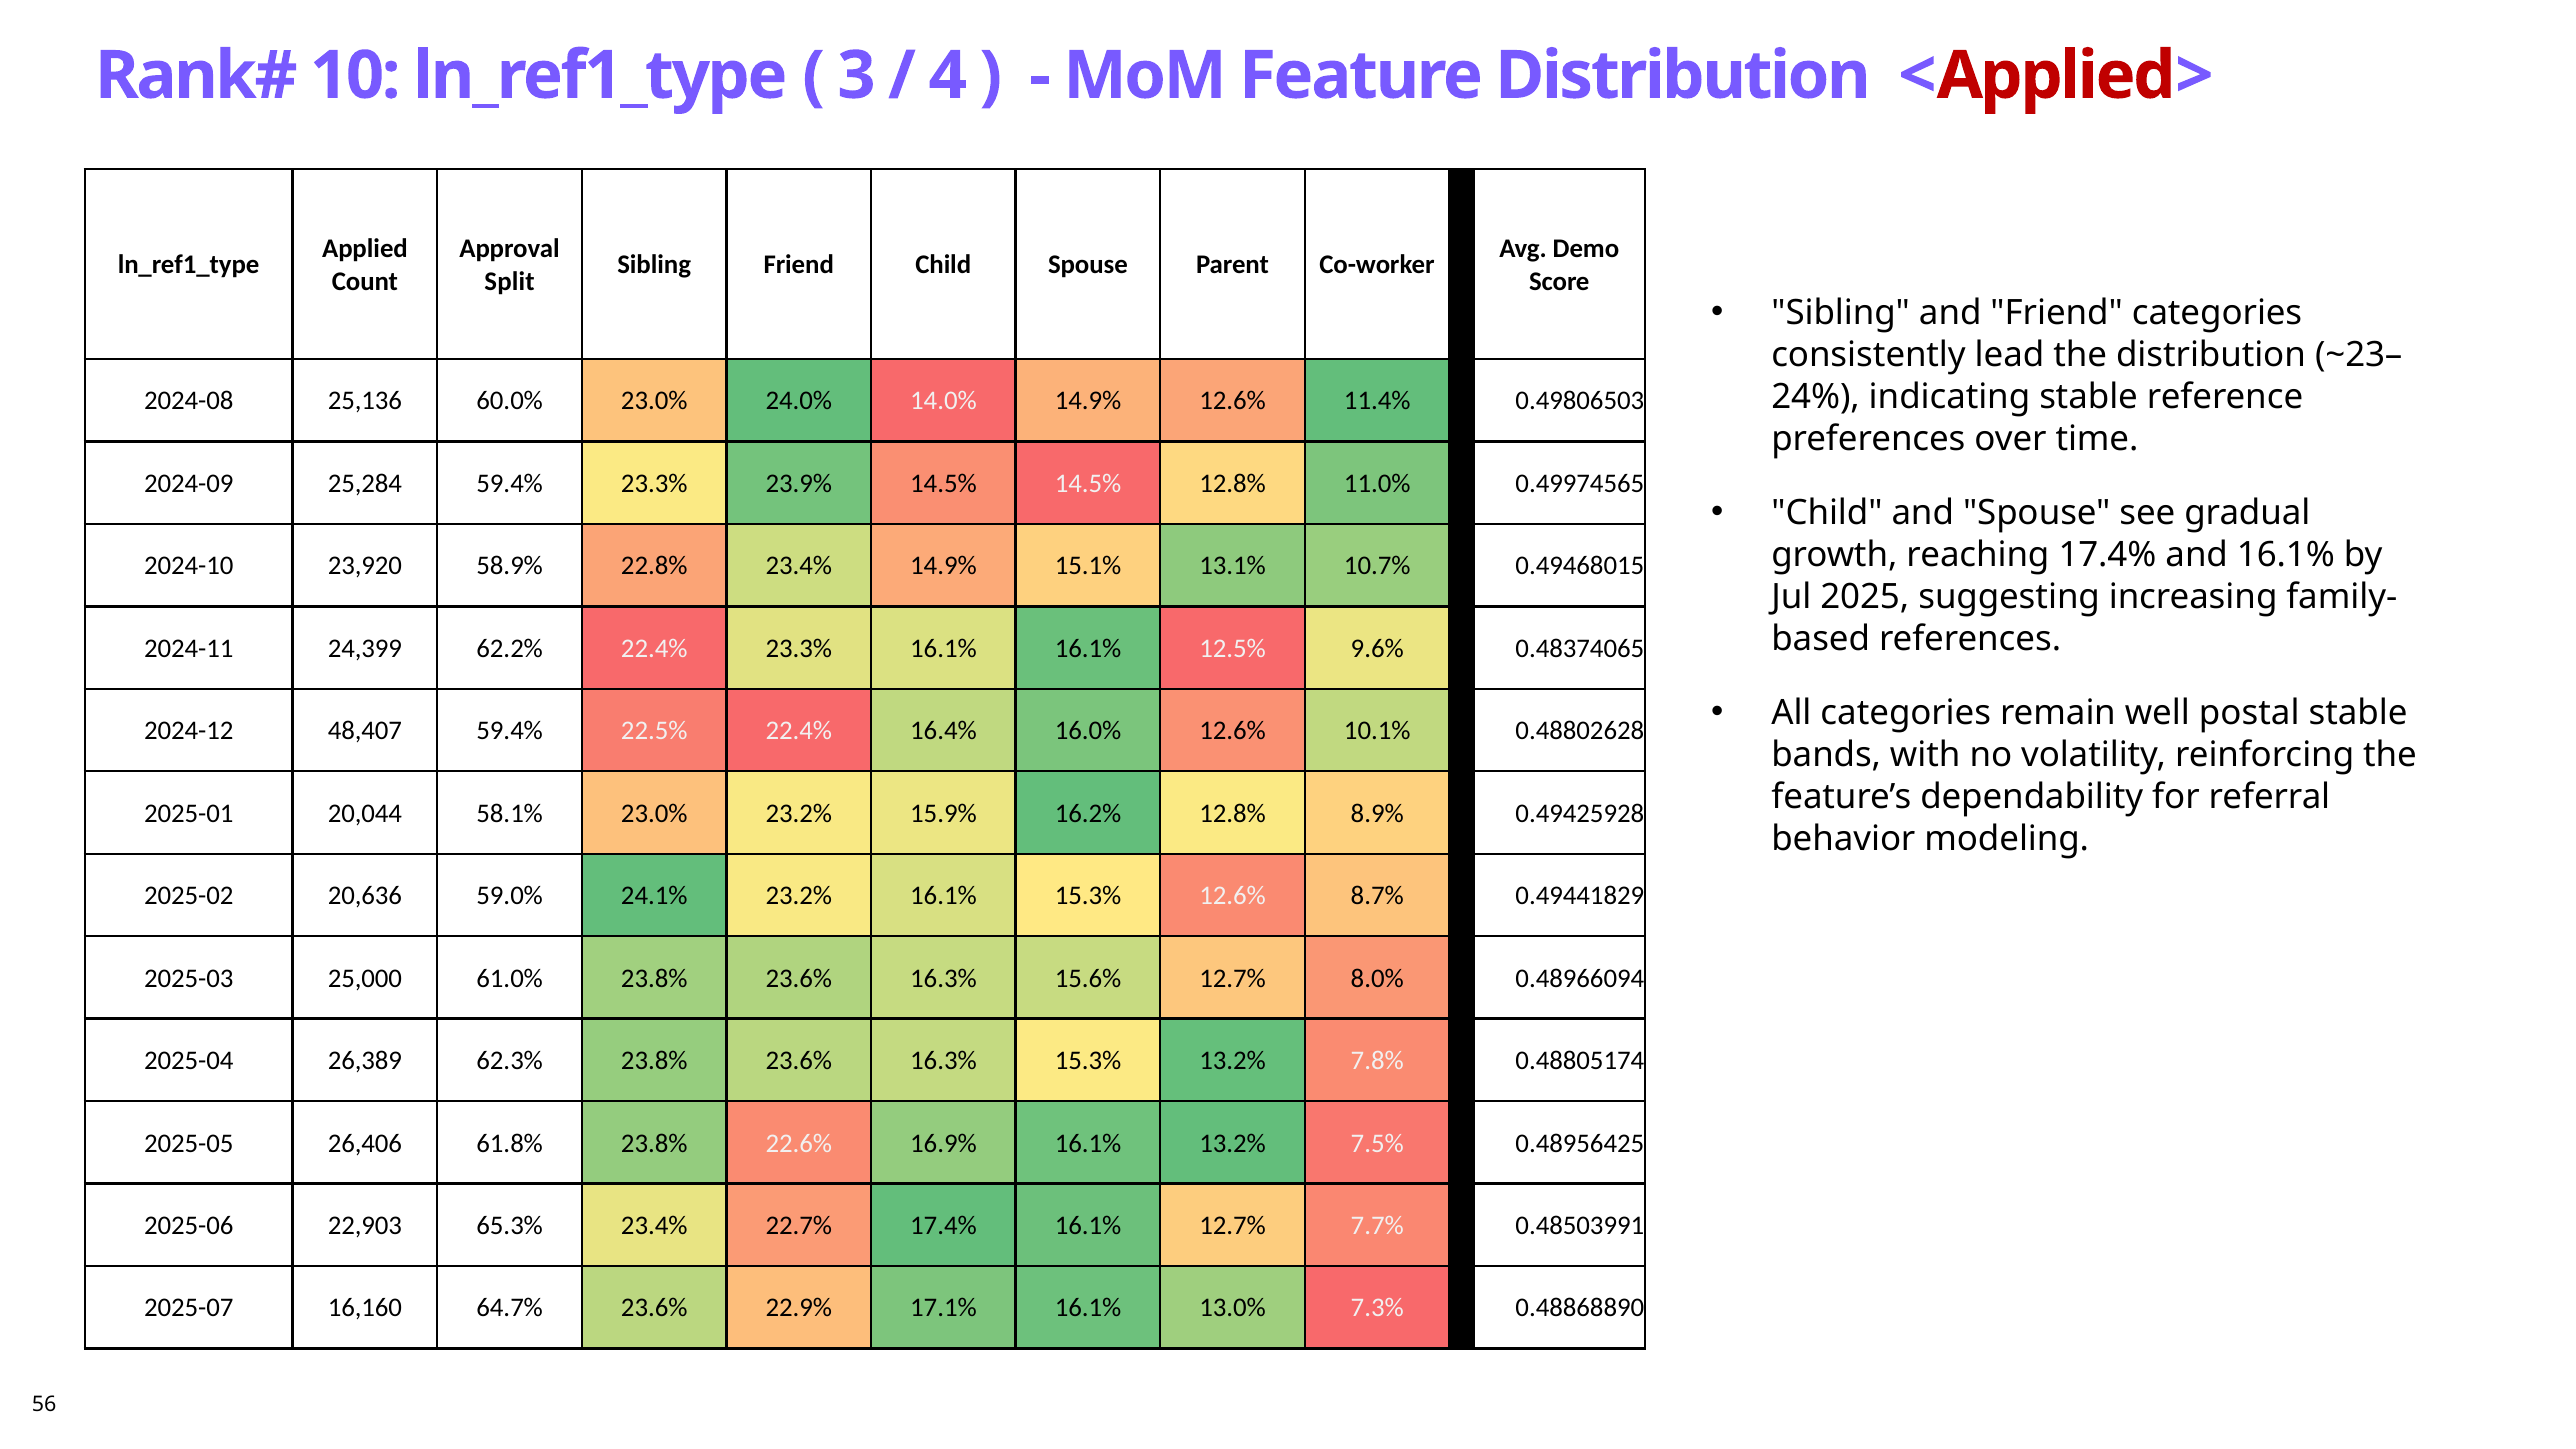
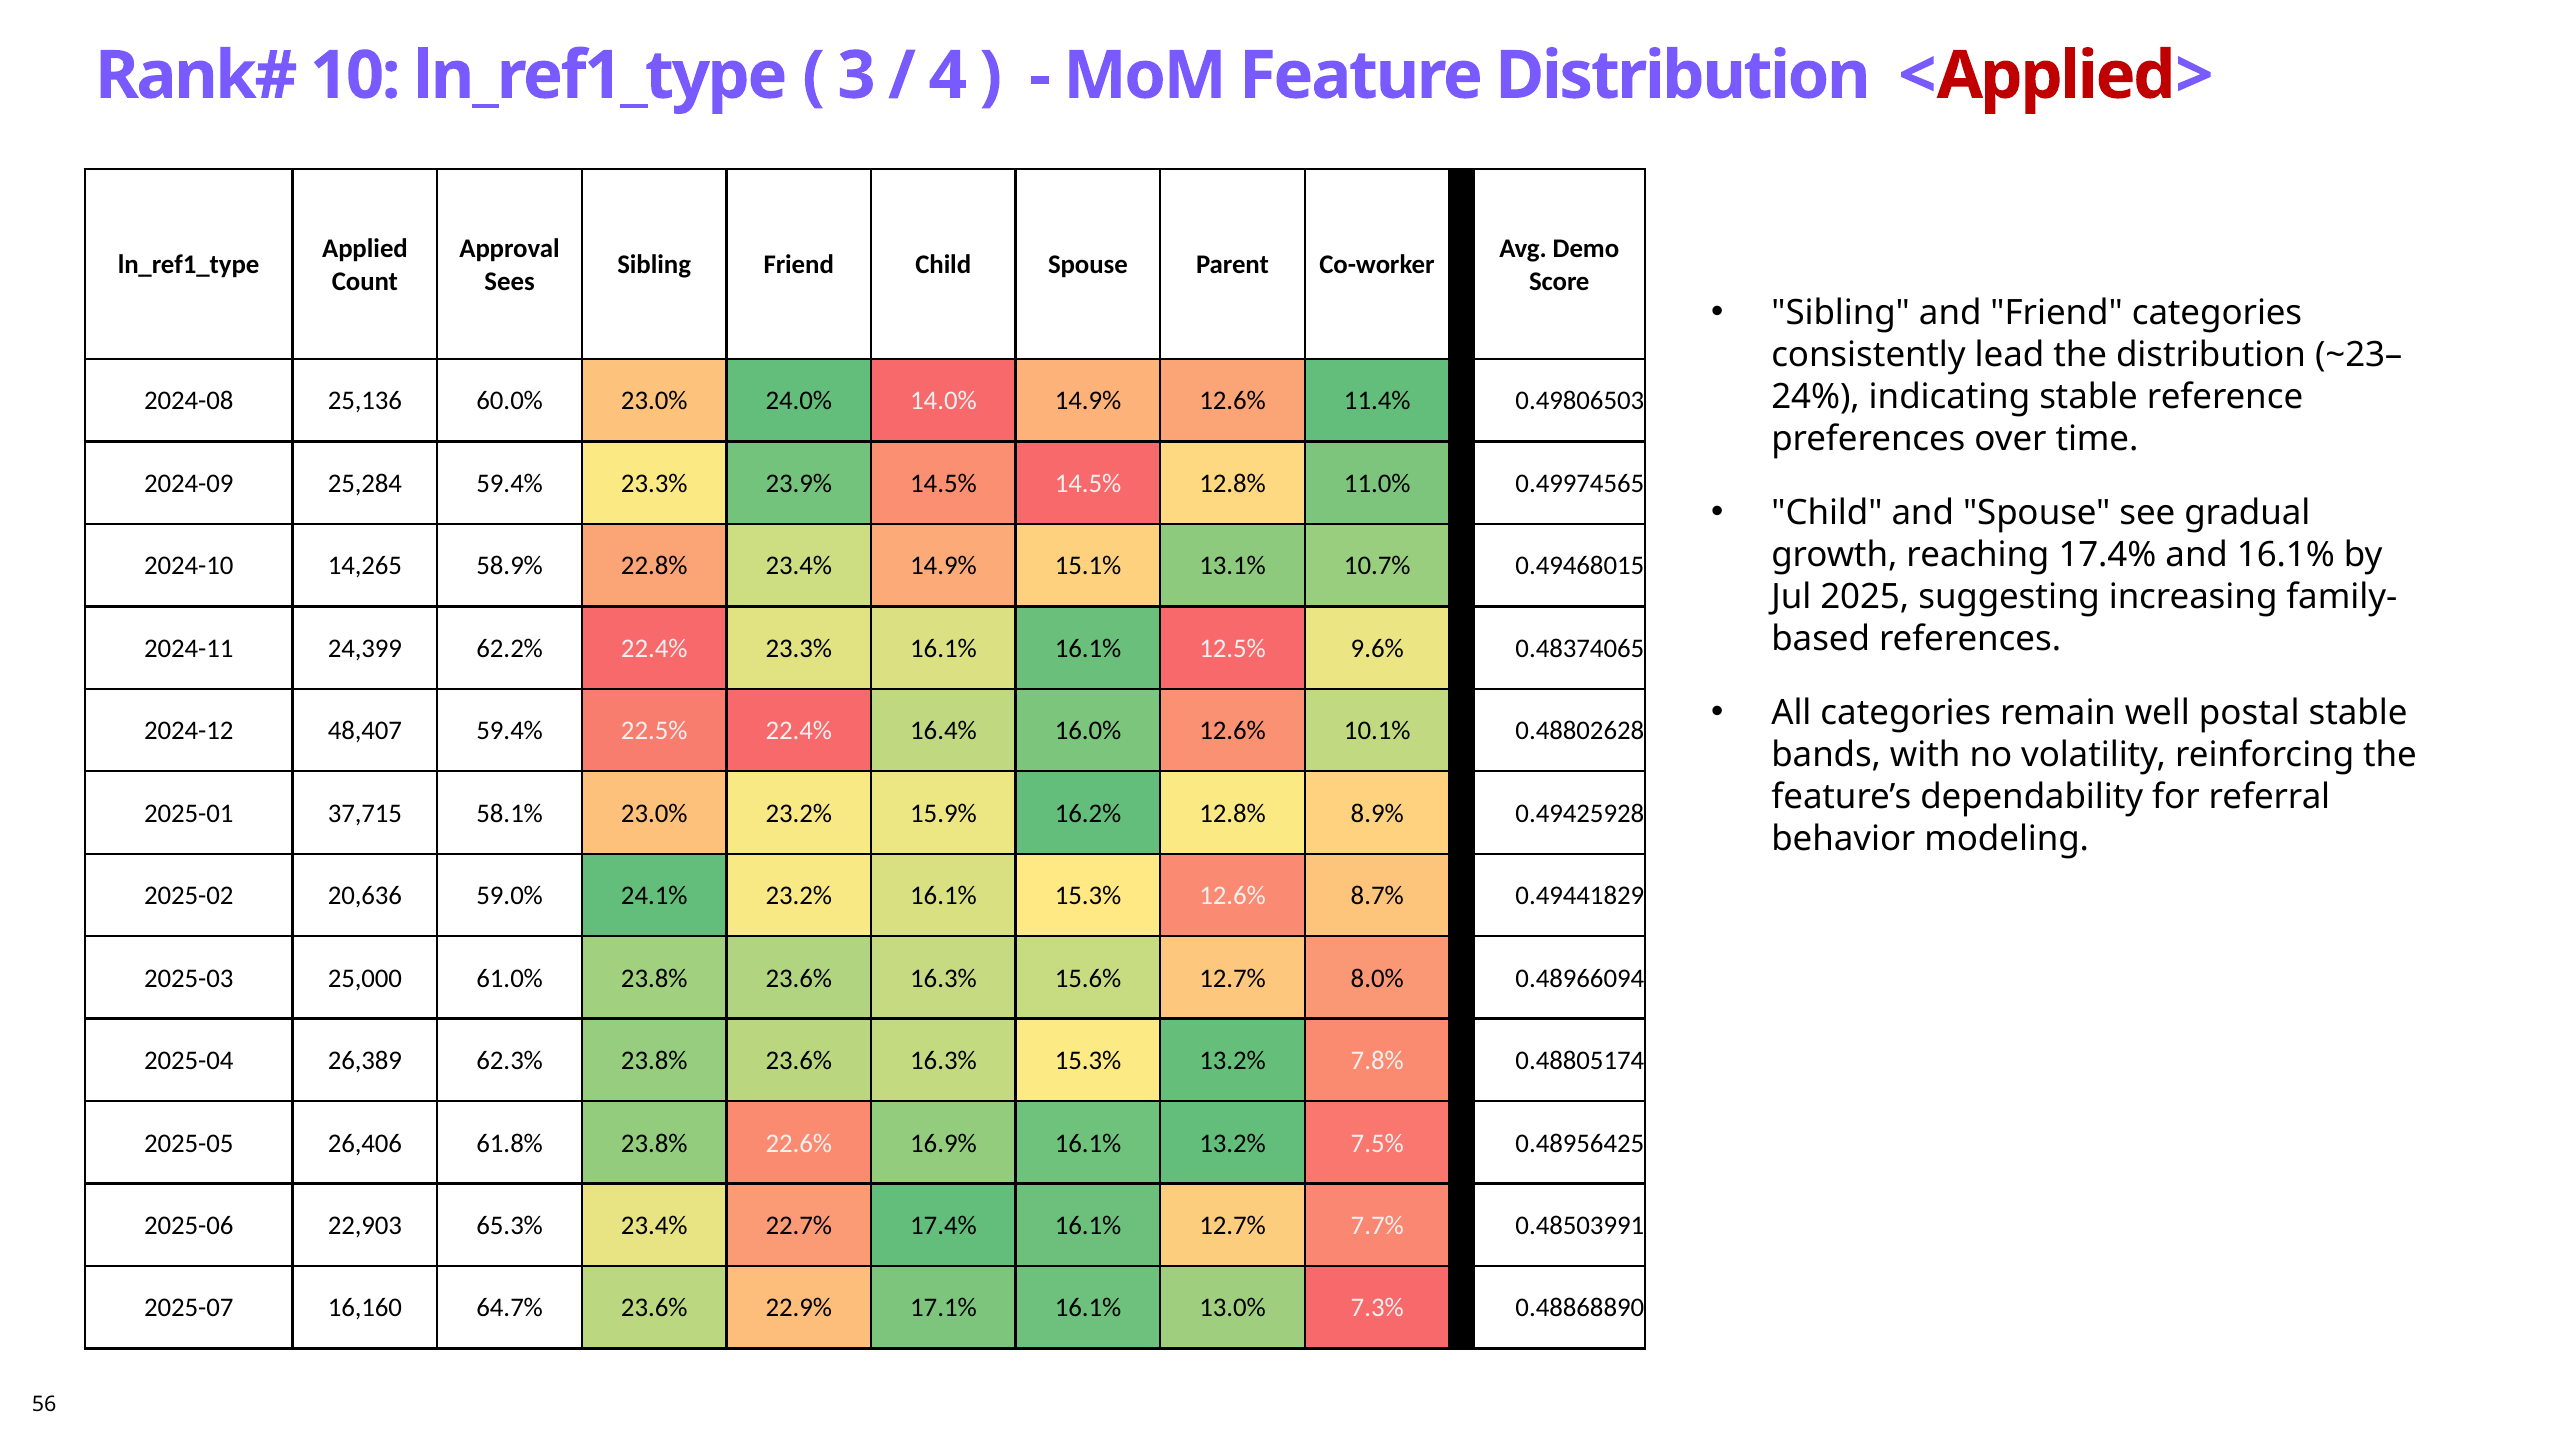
Split: Split -> Sees
23,920: 23,920 -> 14,265
20,044: 20,044 -> 37,715
